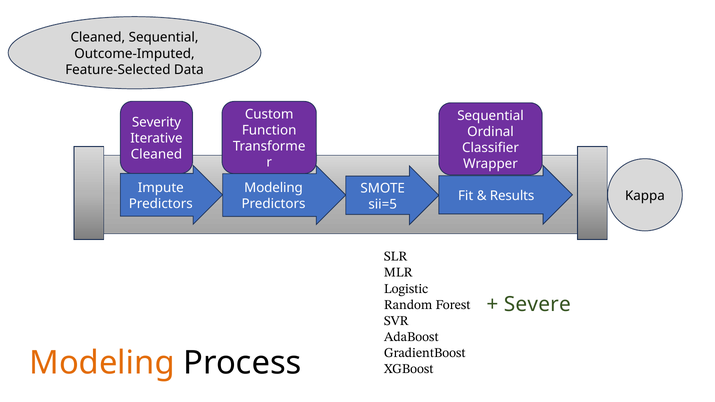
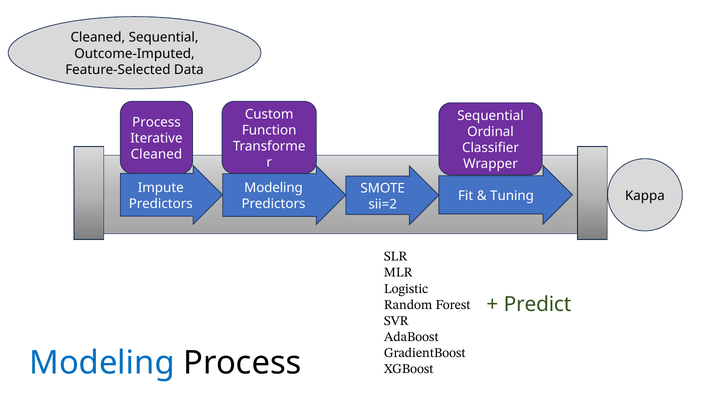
Severity at (157, 122): Severity -> Process
Results: Results -> Tuning
sii=5: sii=5 -> sii=2
Severe: Severe -> Predict
Modeling at (102, 363) colour: orange -> blue
